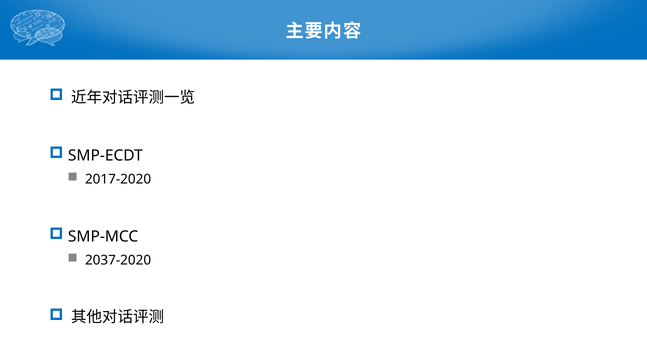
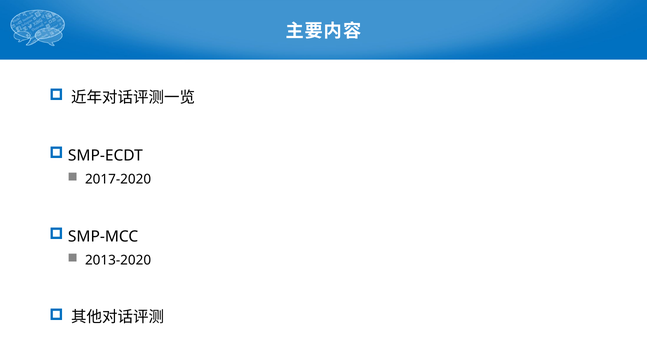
2037-2020: 2037-2020 -> 2013-2020
